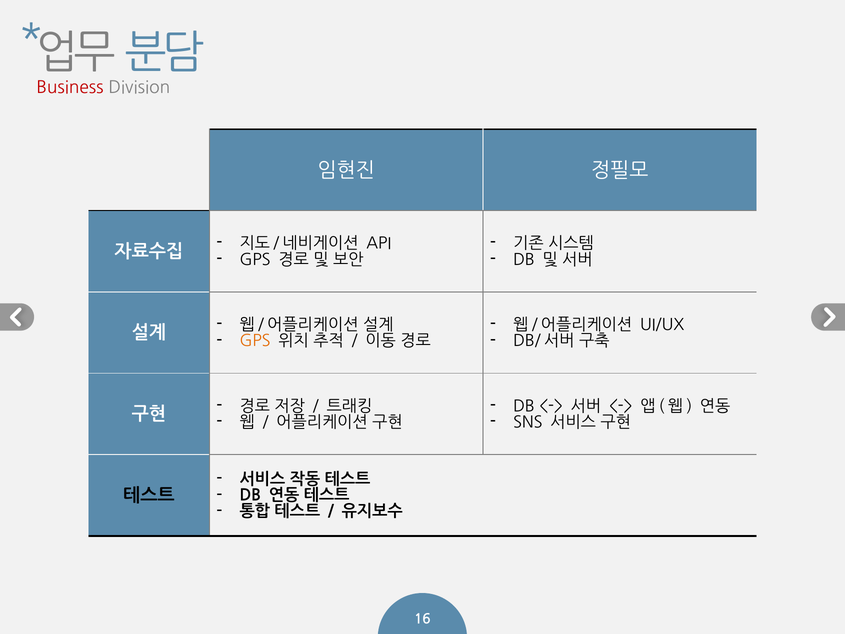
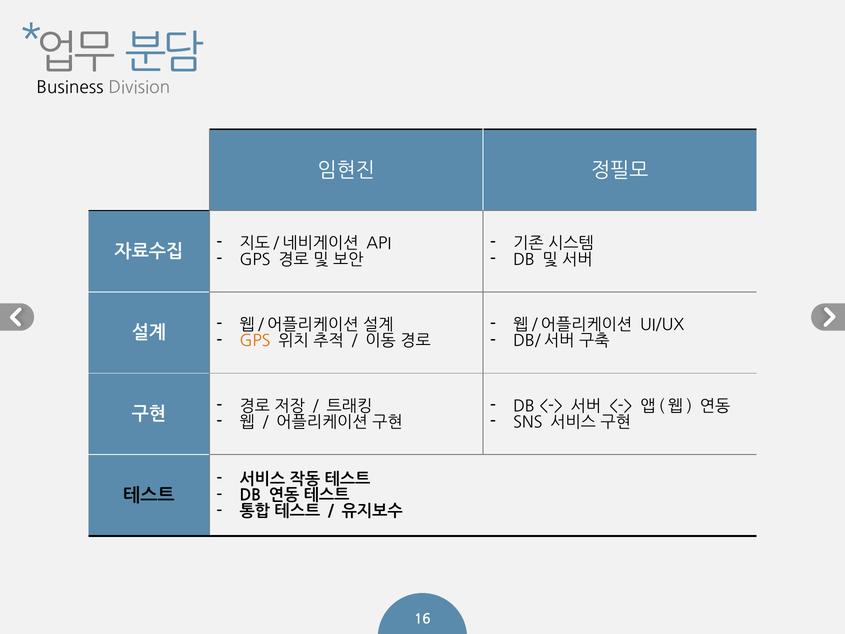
Business colour: red -> black
